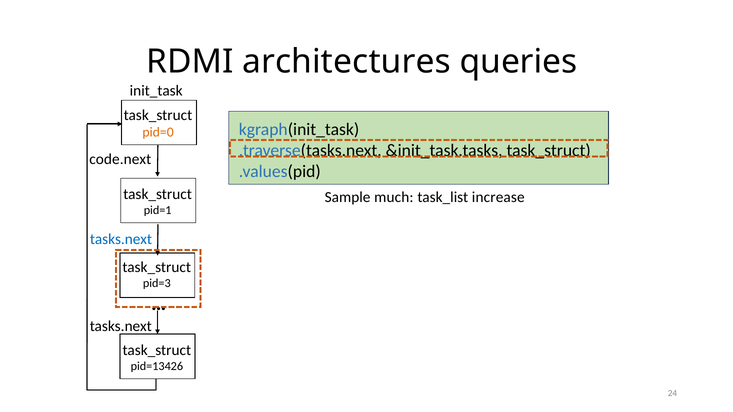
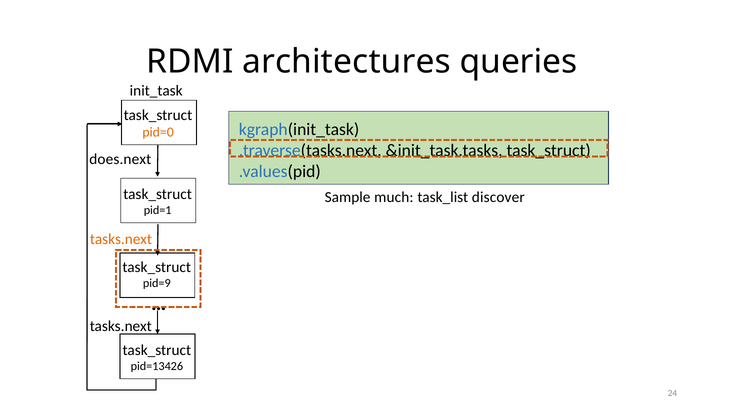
code.next: code.next -> does.next
increase: increase -> discover
tasks.next at (121, 240) colour: blue -> orange
pid=3: pid=3 -> pid=9
